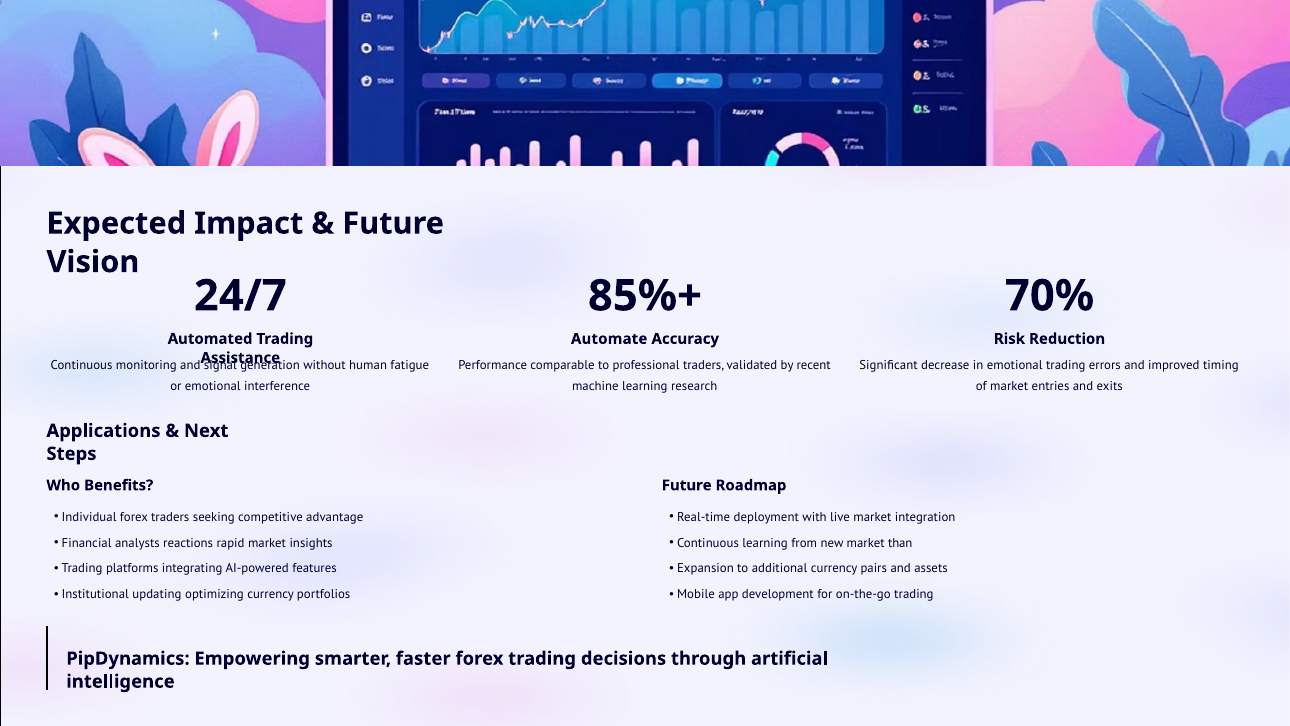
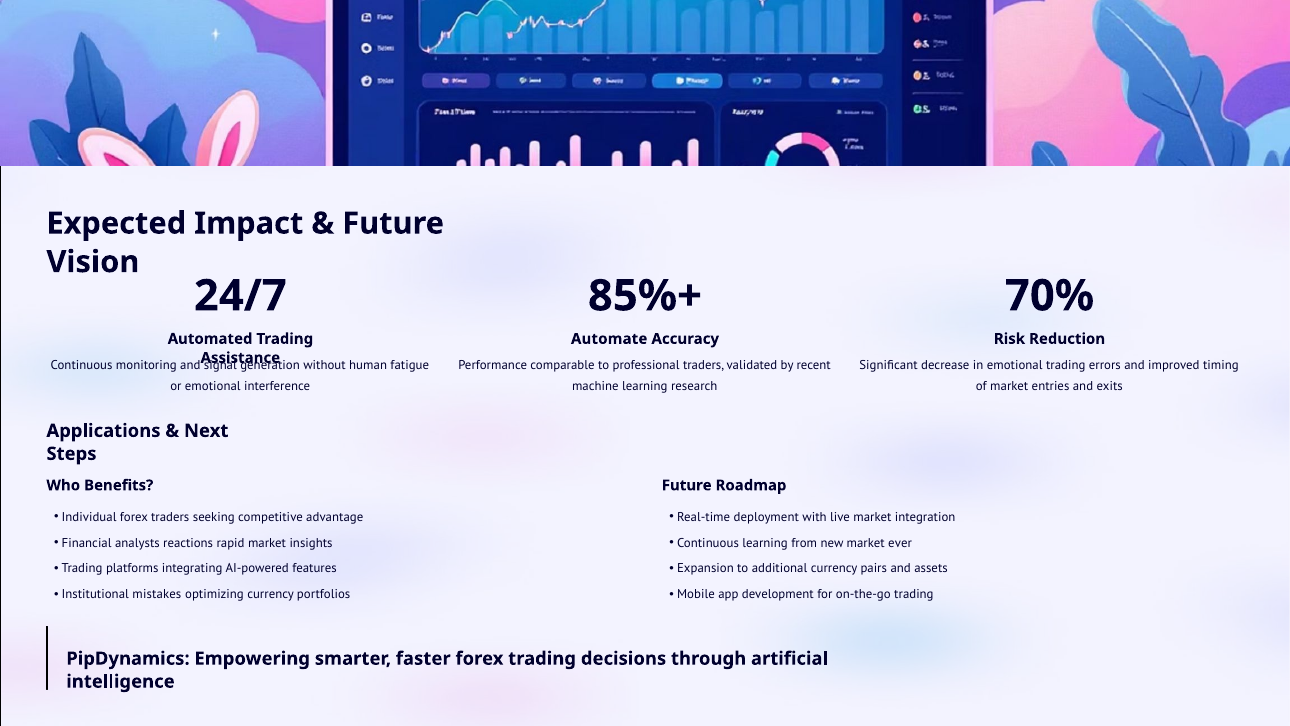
than: than -> ever
updating: updating -> mistakes
